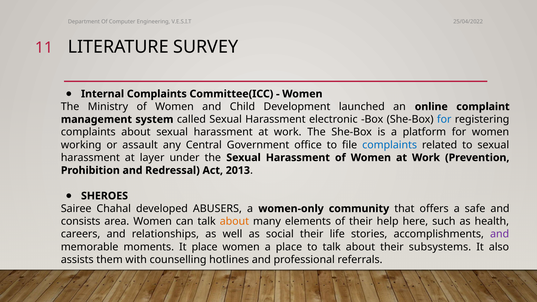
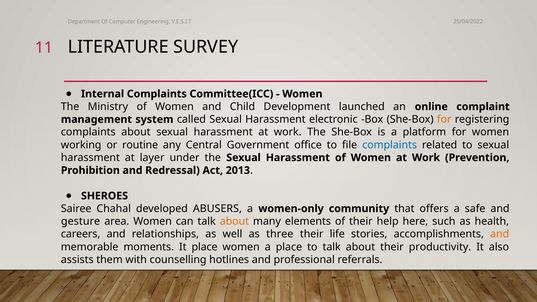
for at (444, 119) colour: blue -> orange
assault: assault -> routine
consists: consists -> gesture
social: social -> three
and at (500, 234) colour: purple -> orange
subsystems: subsystems -> productivity
